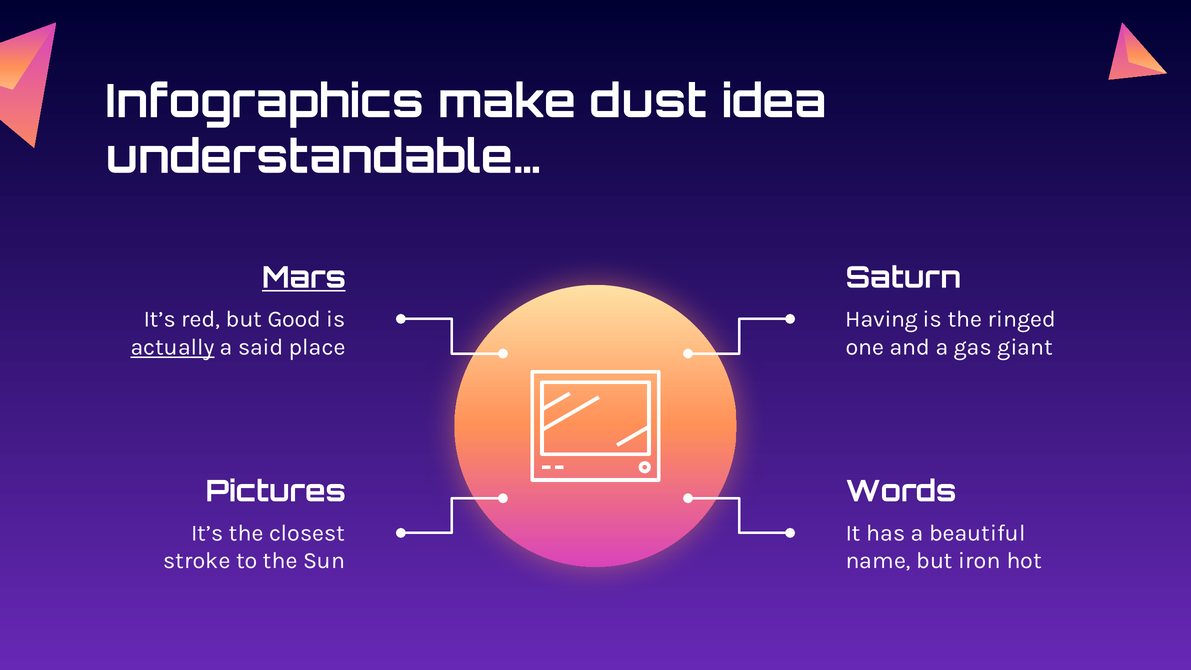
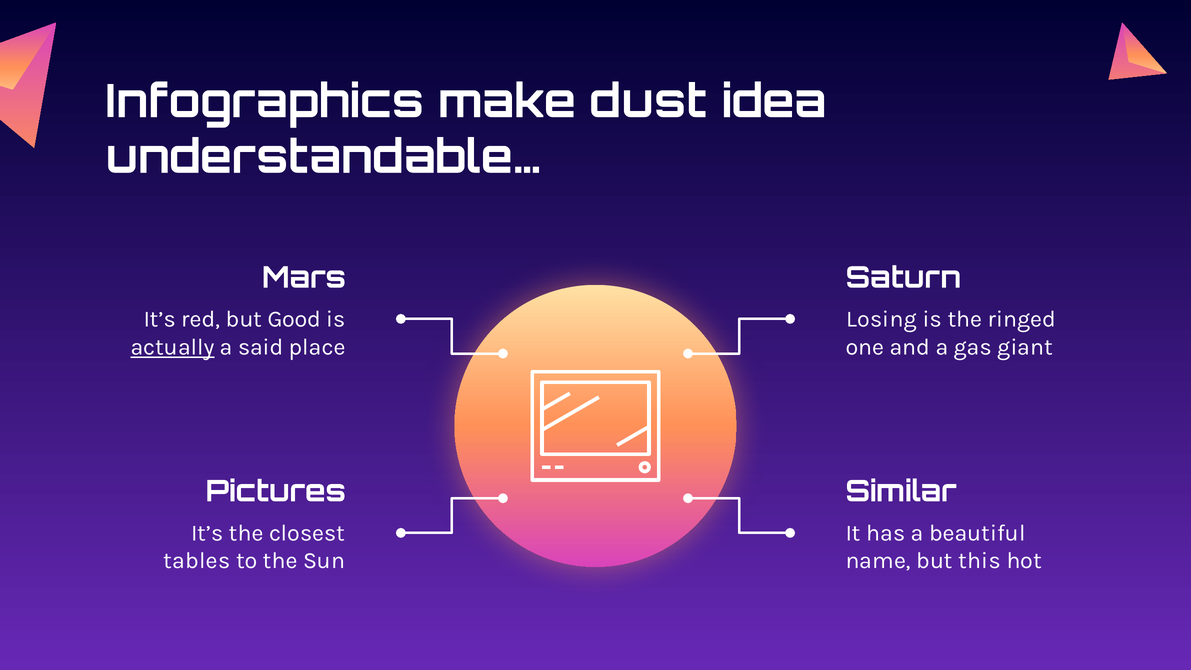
Mars underline: present -> none
Having: Having -> Losing
Words: Words -> Similar
stroke: stroke -> tables
iron: iron -> this
